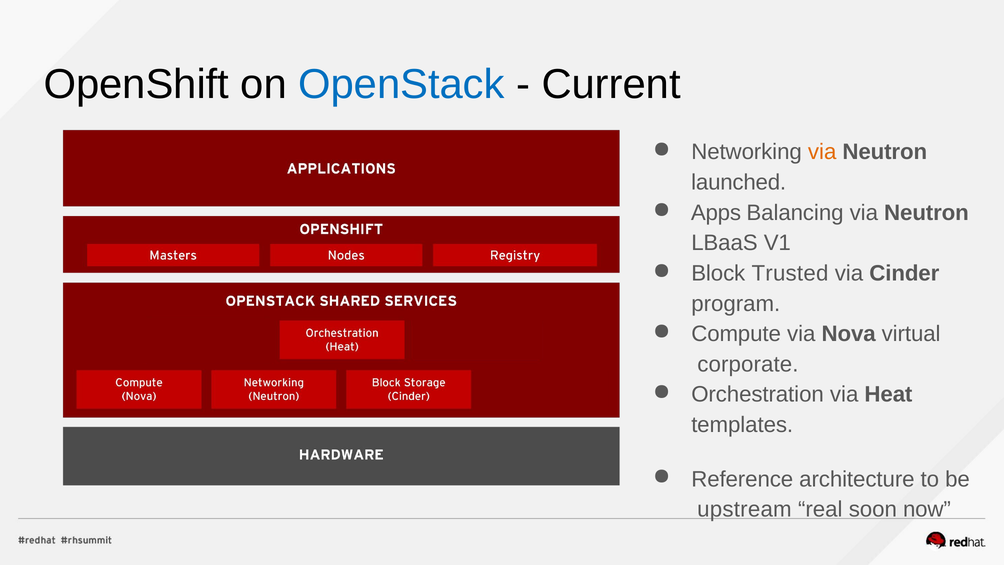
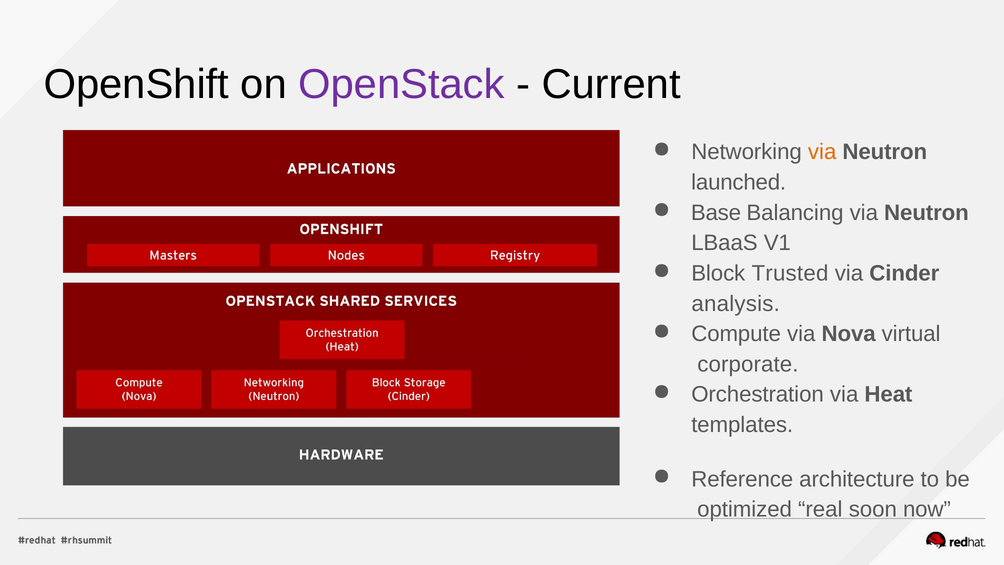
OpenStack colour: blue -> purple
Apps: Apps -> Base
program: program -> analysis
upstream: upstream -> optimized
